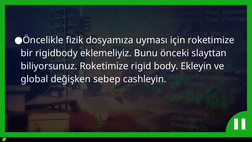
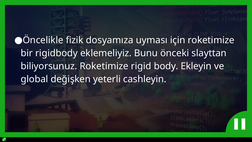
sebep: sebep -> yeterli
